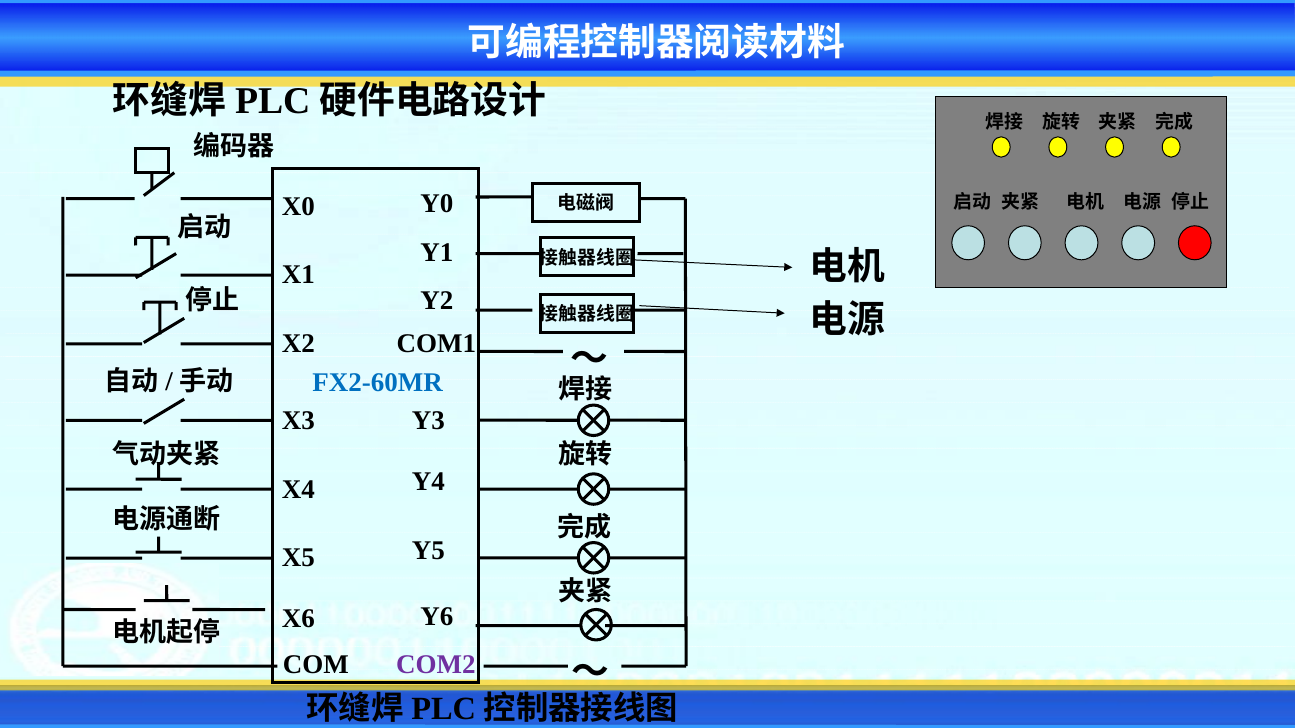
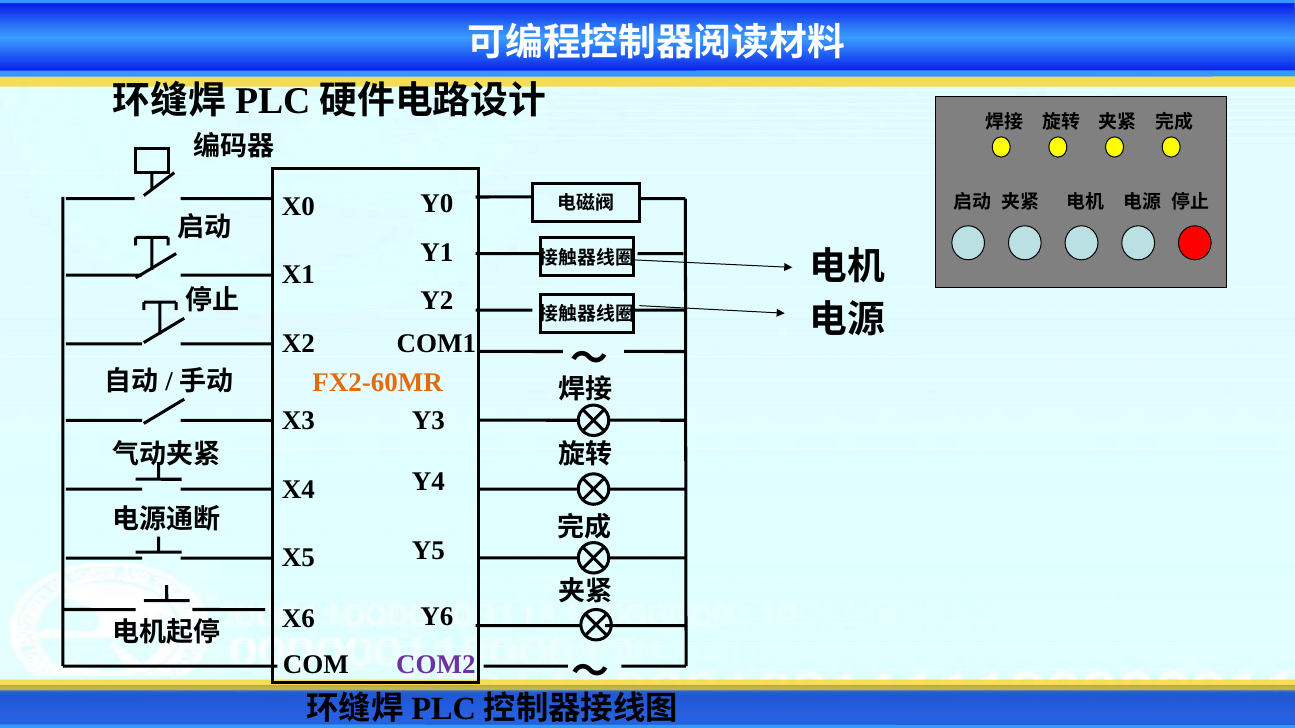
FX2-60MR colour: blue -> orange
